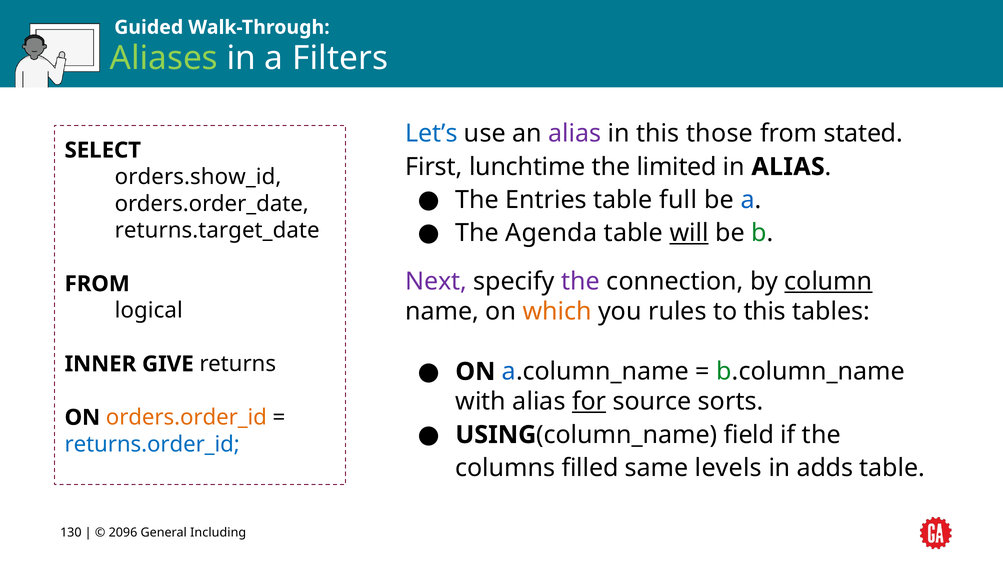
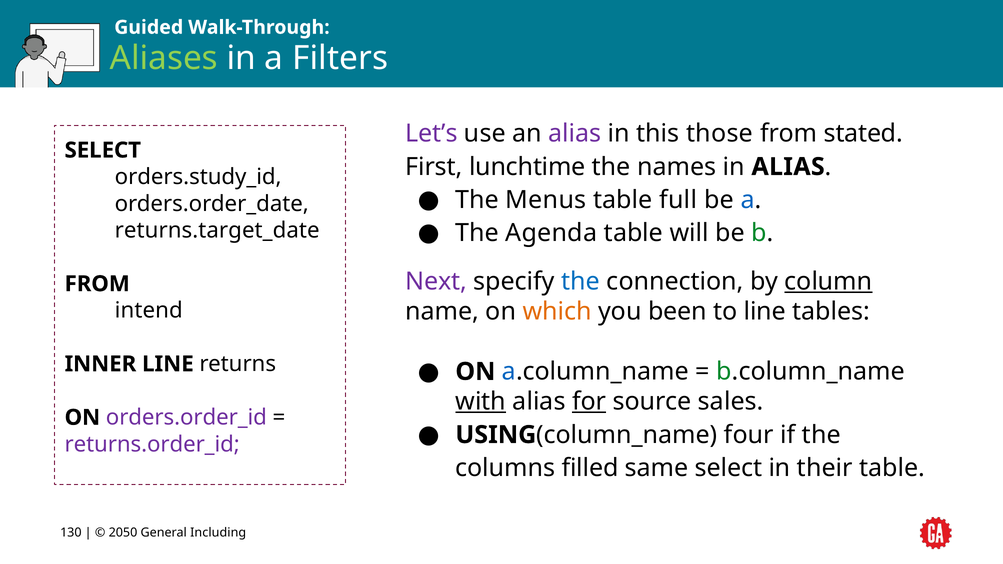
Let’s colour: blue -> purple
limited: limited -> names
orders.show_id: orders.show_id -> orders.study_id
Entries: Entries -> Menus
will underline: present -> none
the at (581, 281) colour: purple -> blue
logical: logical -> intend
rules: rules -> been
to this: this -> line
INNER GIVE: GIVE -> LINE
with underline: none -> present
sorts: sorts -> sales
orders.order_id colour: orange -> purple
field: field -> four
returns.order_id colour: blue -> purple
same levels: levels -> select
adds: adds -> their
2096: 2096 -> 2050
